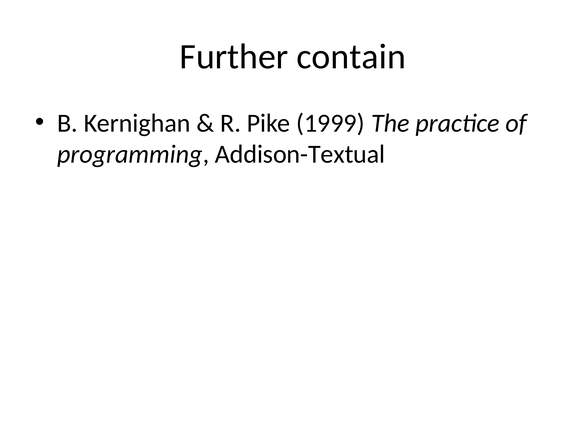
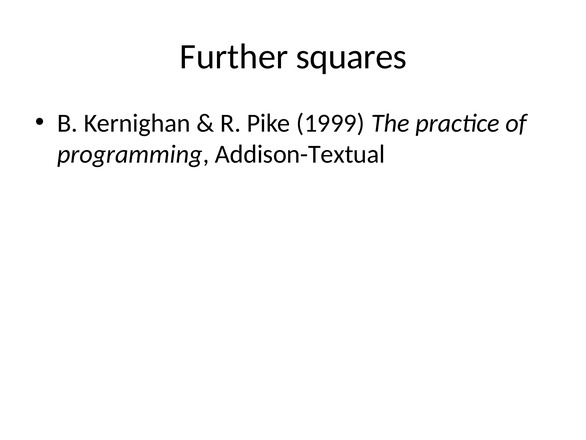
contain: contain -> squares
